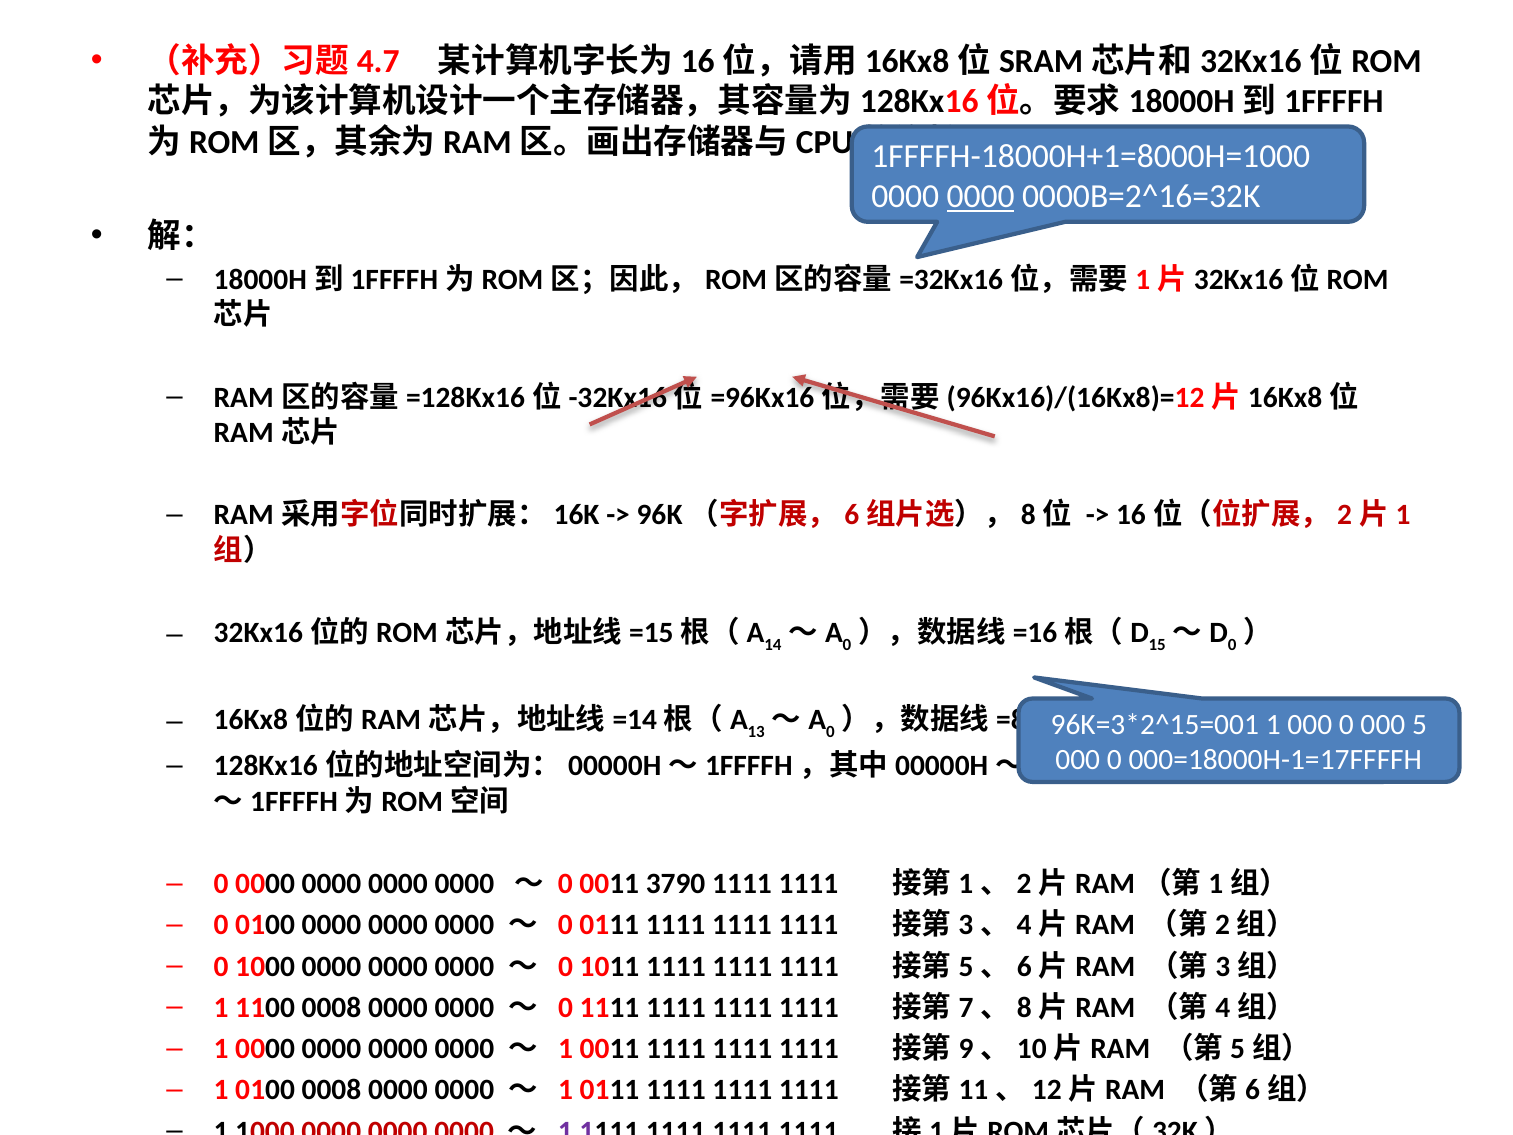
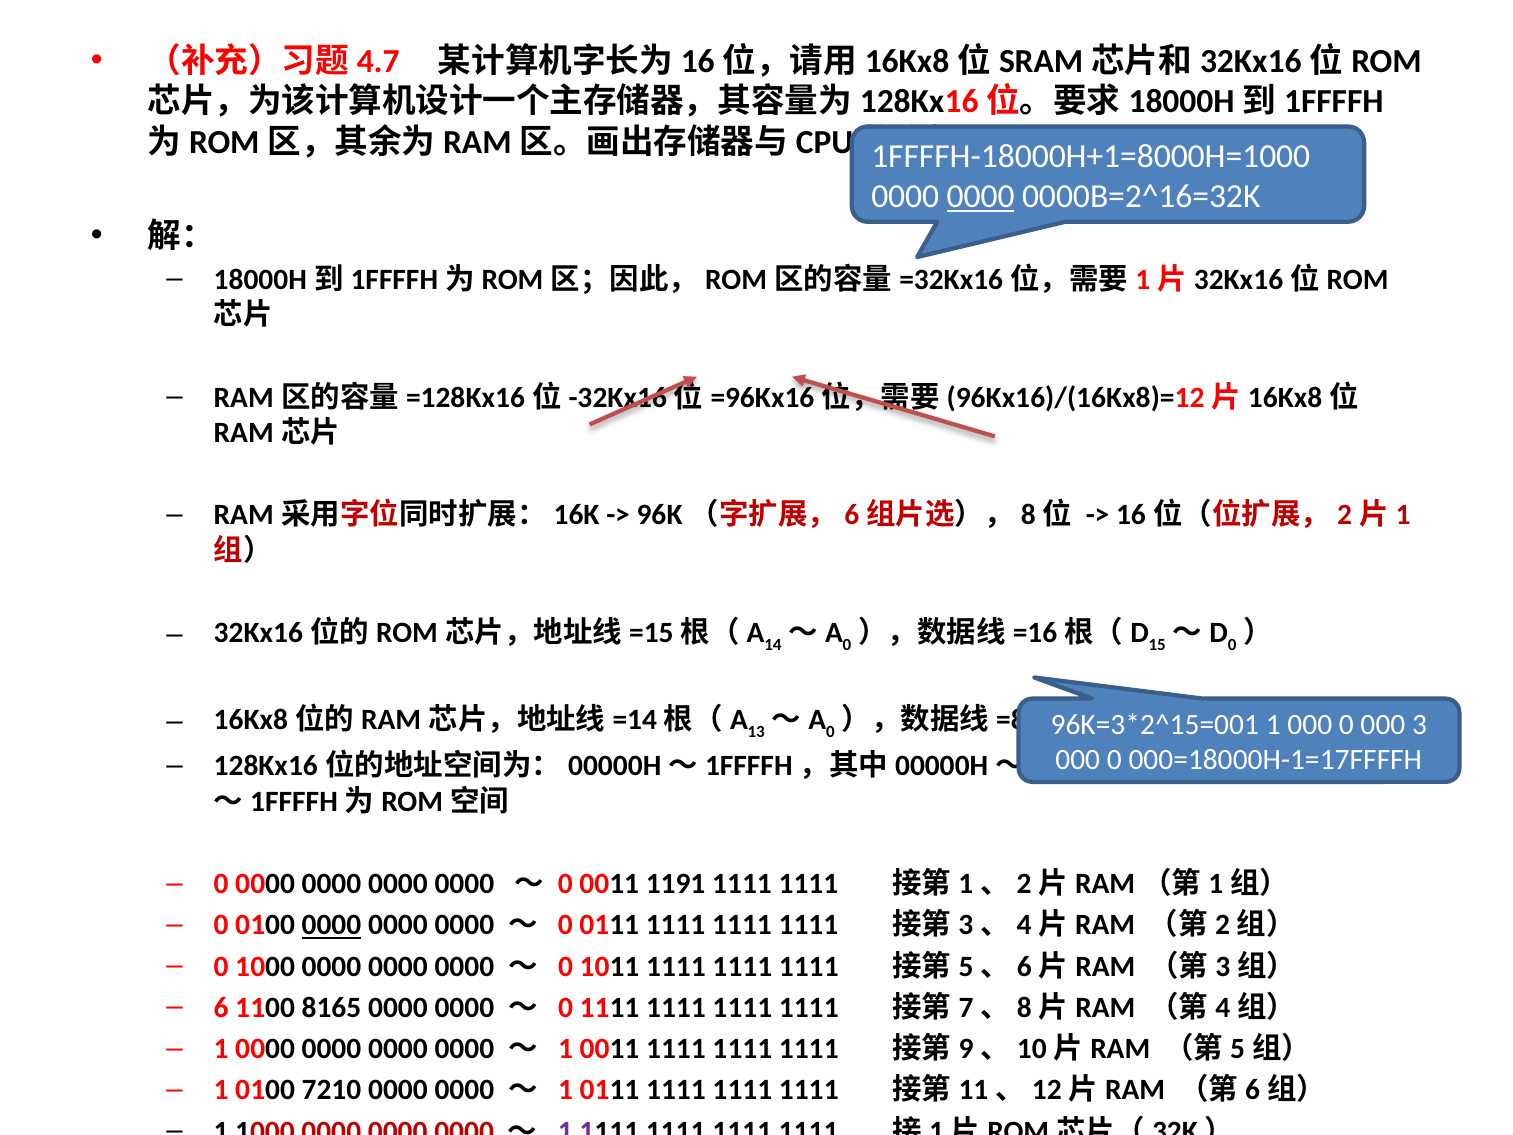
5: 5 -> 3
3790: 3790 -> 1191
0000 at (331, 925) underline: none -> present
1 at (221, 1008): 1 -> 6
1100 0008: 0008 -> 8165
0100 0008: 0008 -> 7210
